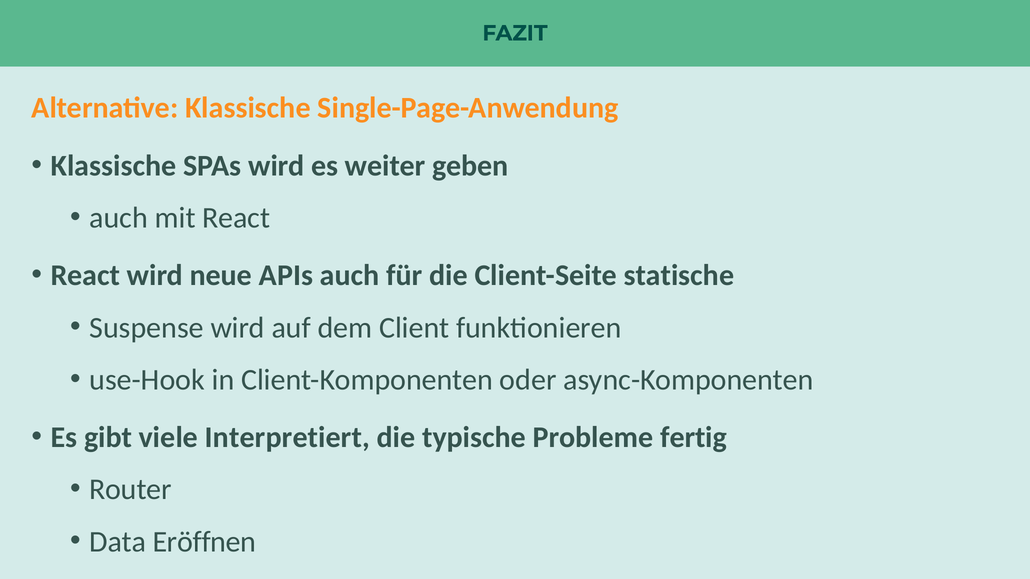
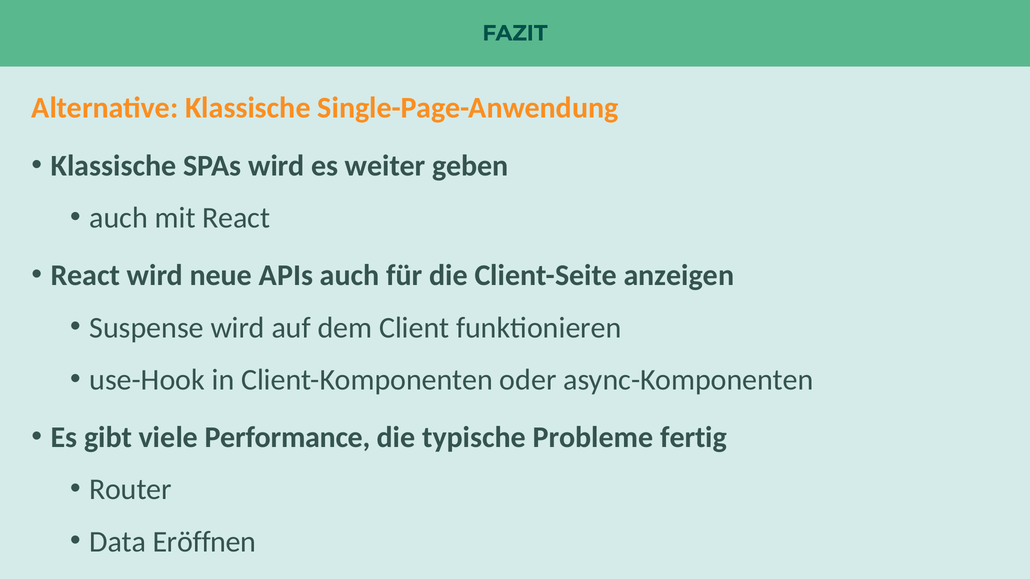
statische: statische -> anzeigen
Interpretiert: Interpretiert -> Performance
